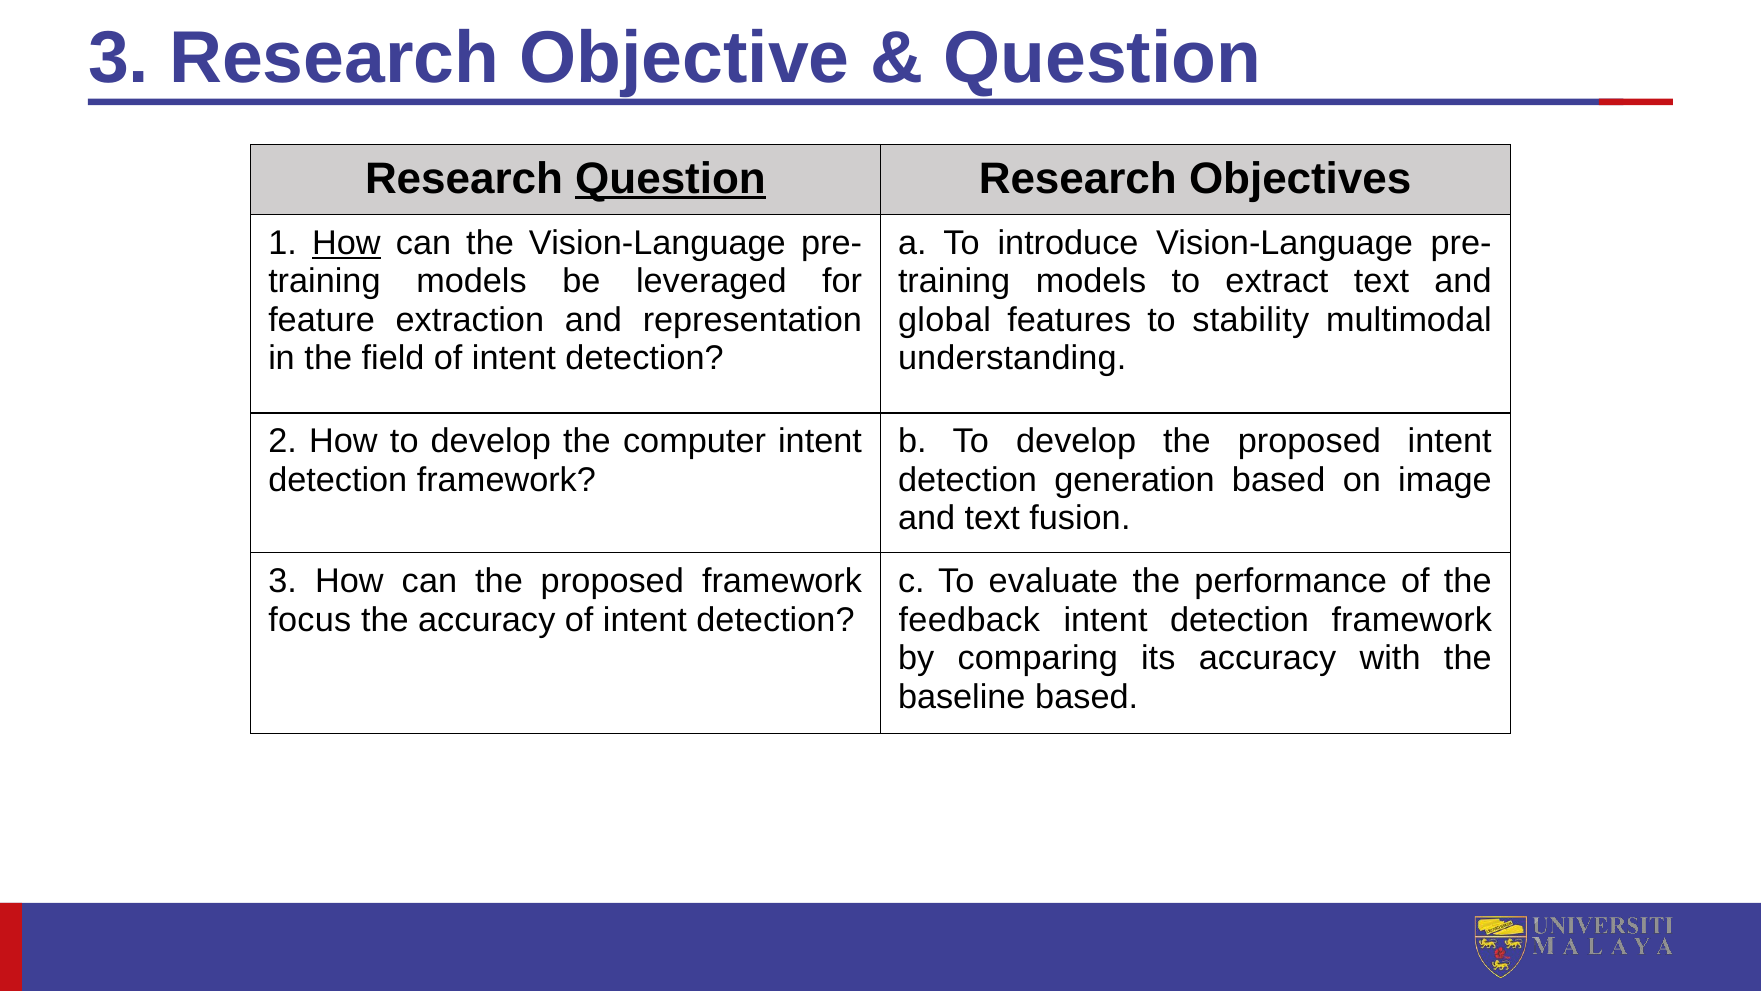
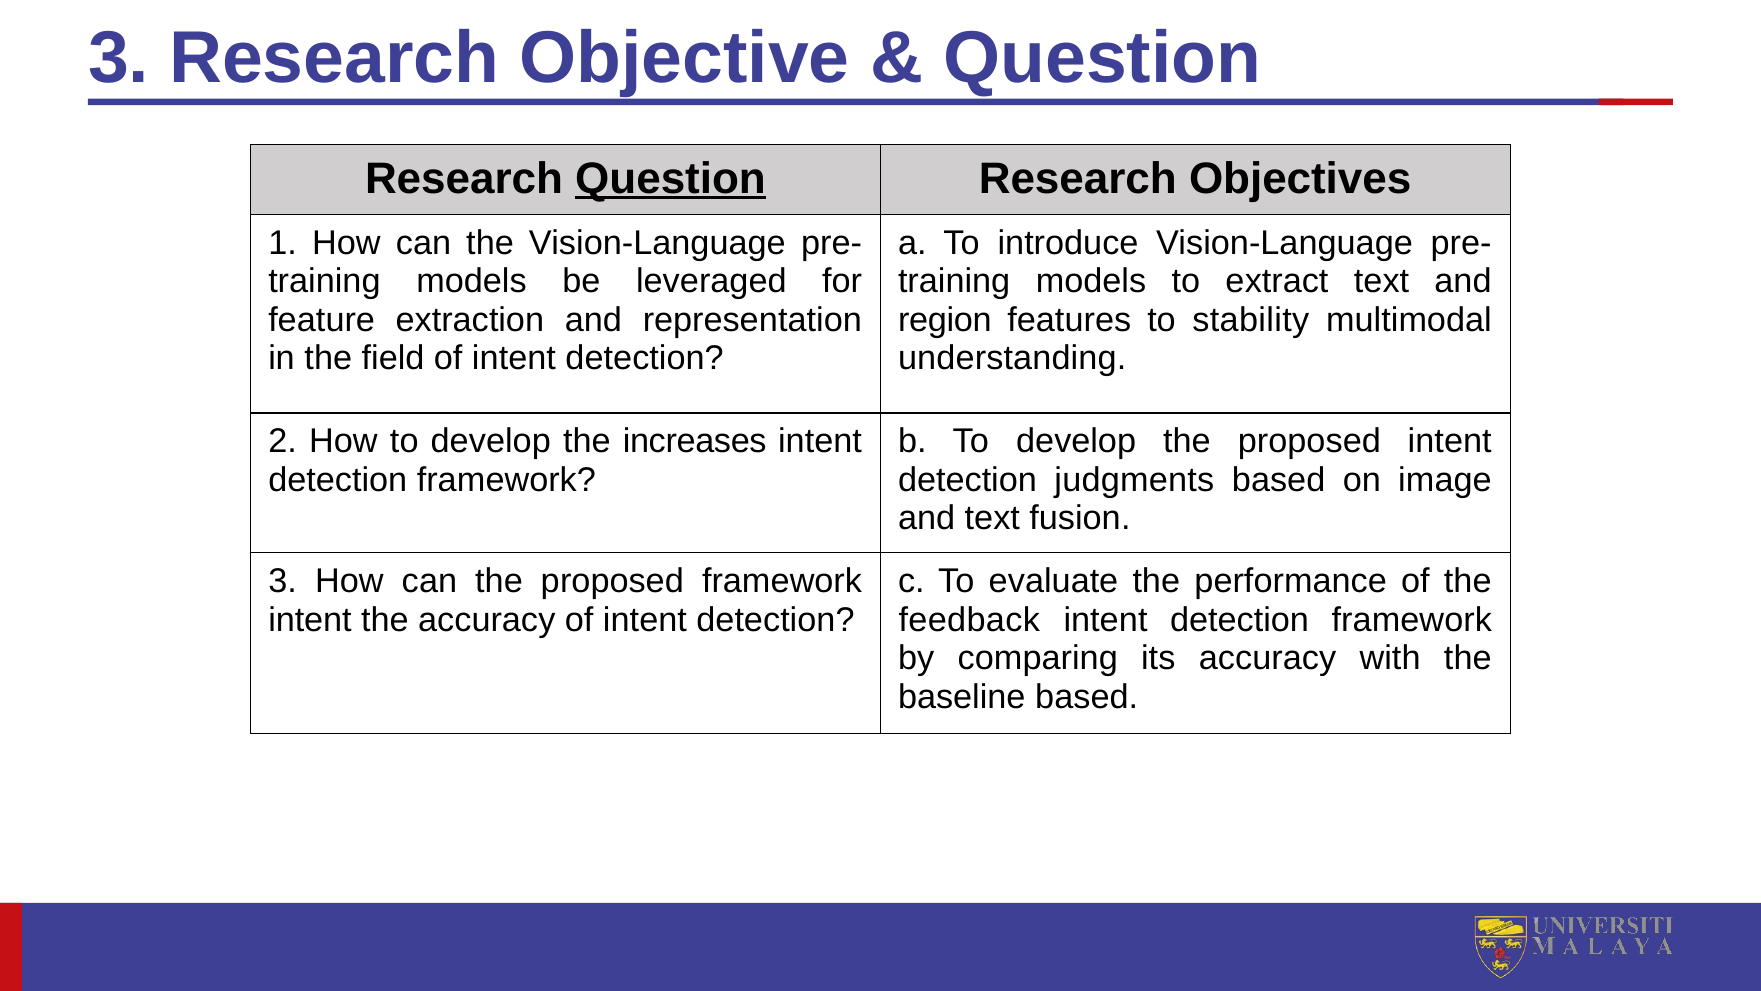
How at (346, 243) underline: present -> none
global: global -> region
computer: computer -> increases
generation: generation -> judgments
focus at (310, 620): focus -> intent
